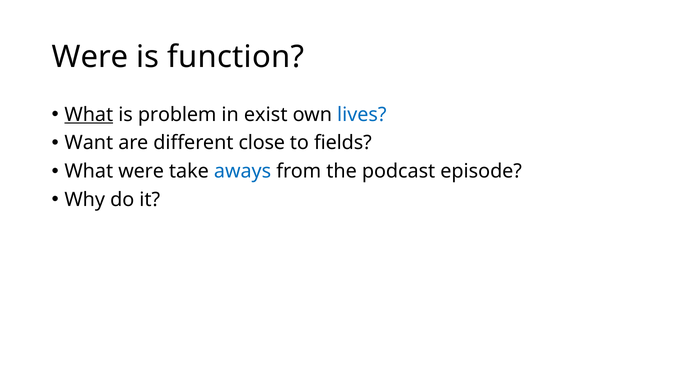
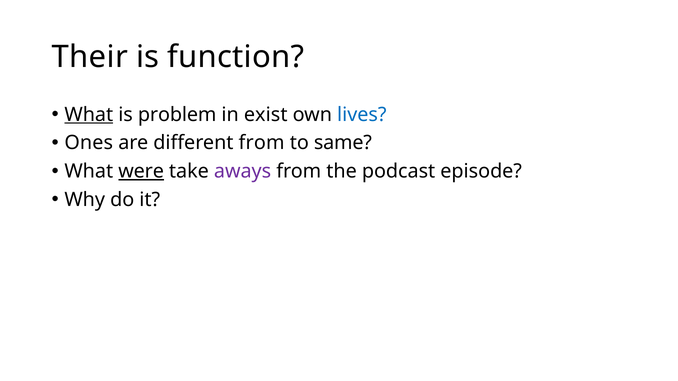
Were at (90, 57): Were -> Their
Want: Want -> Ones
different close: close -> from
fields: fields -> same
were at (141, 171) underline: none -> present
aways colour: blue -> purple
